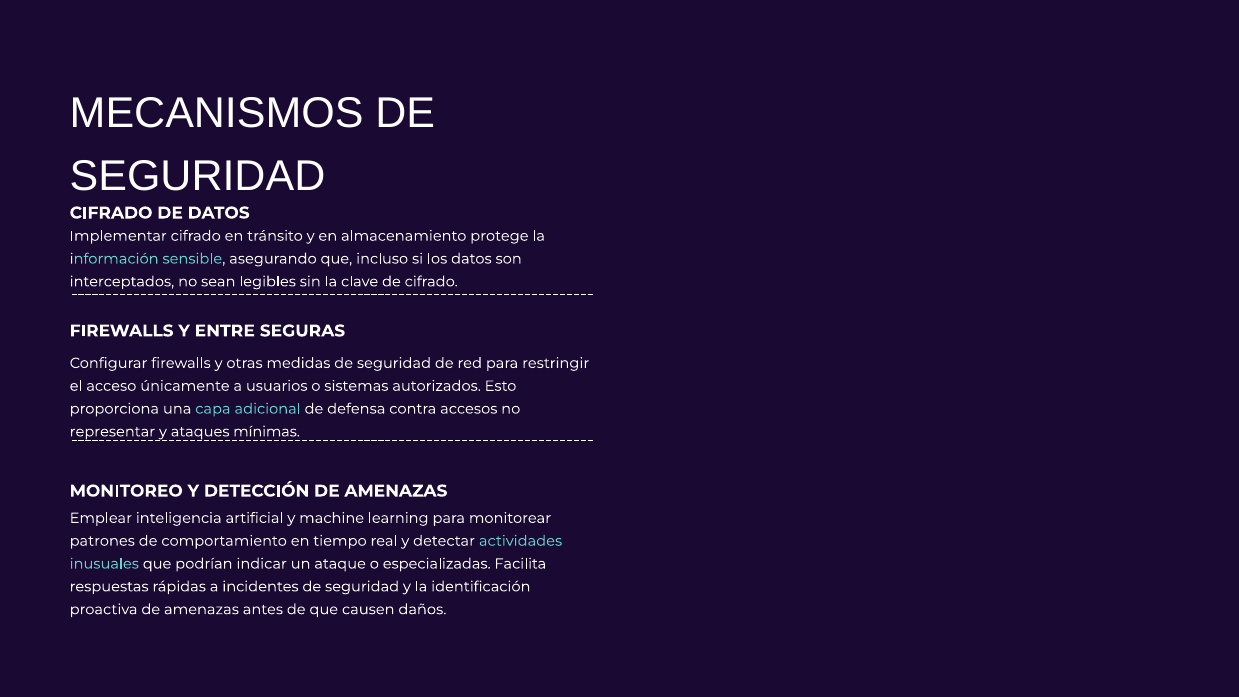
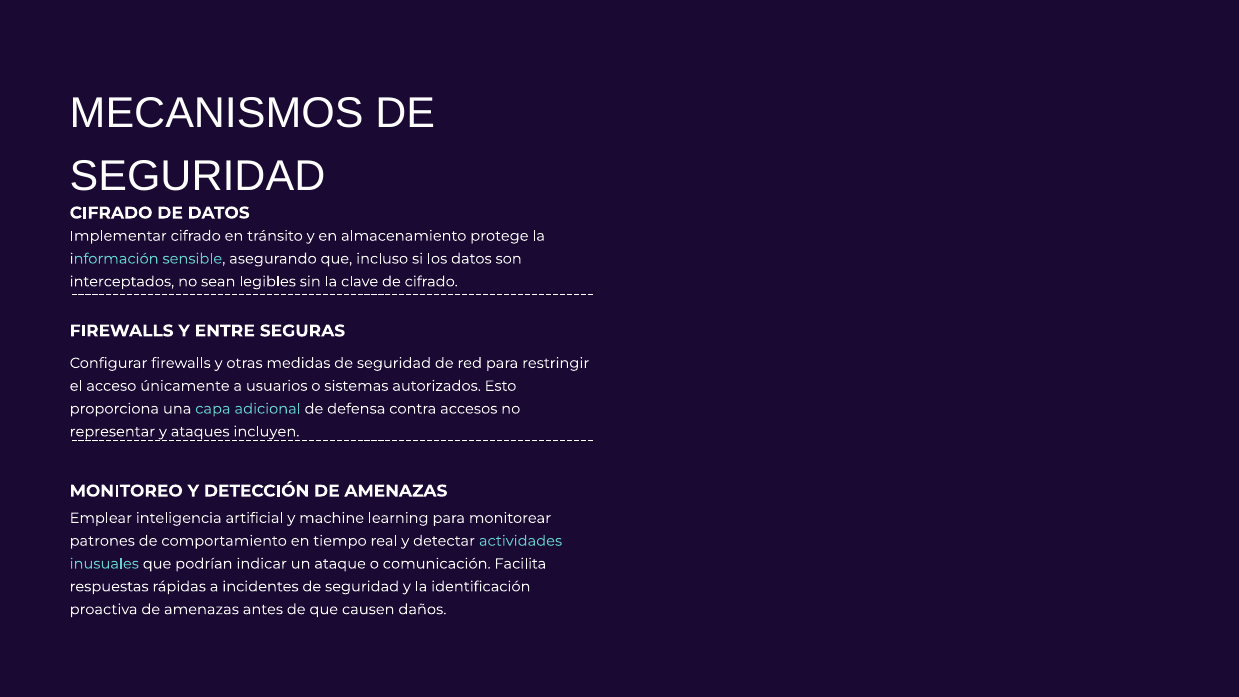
mínimas: mínimas -> incluyen
especializadas: especializadas -> comunicación
